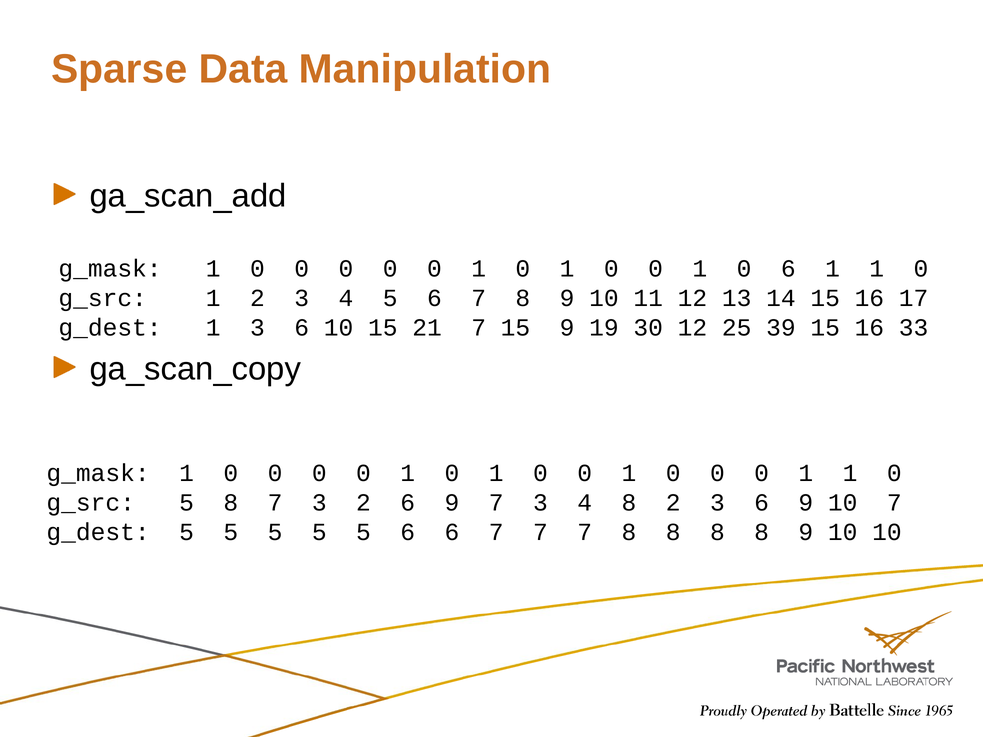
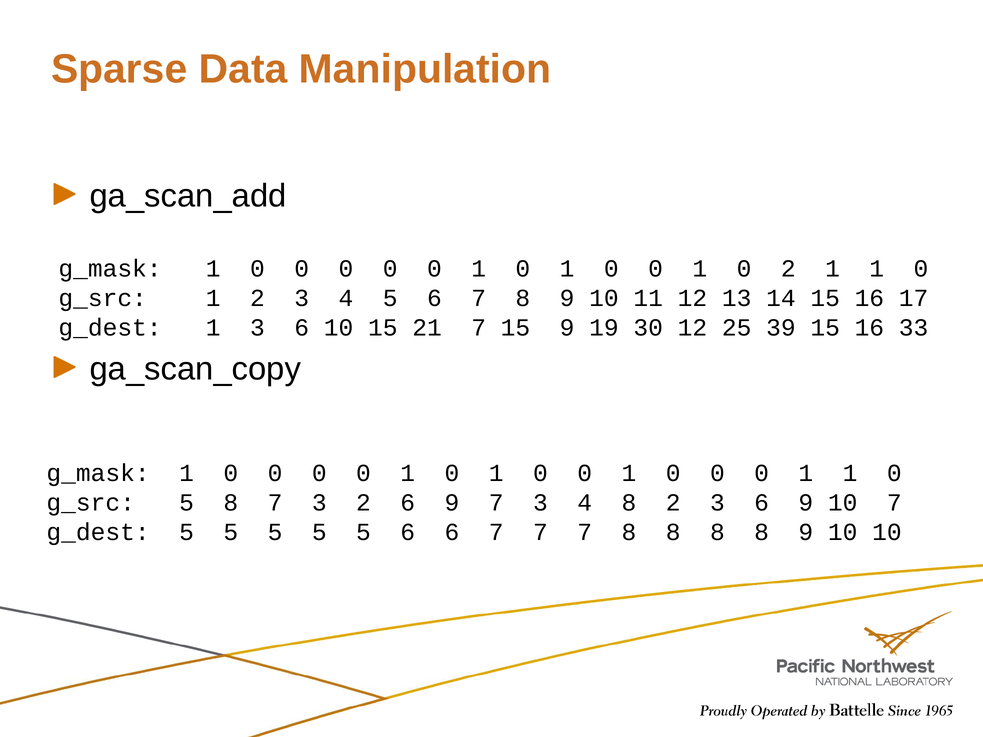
0 6: 6 -> 2
